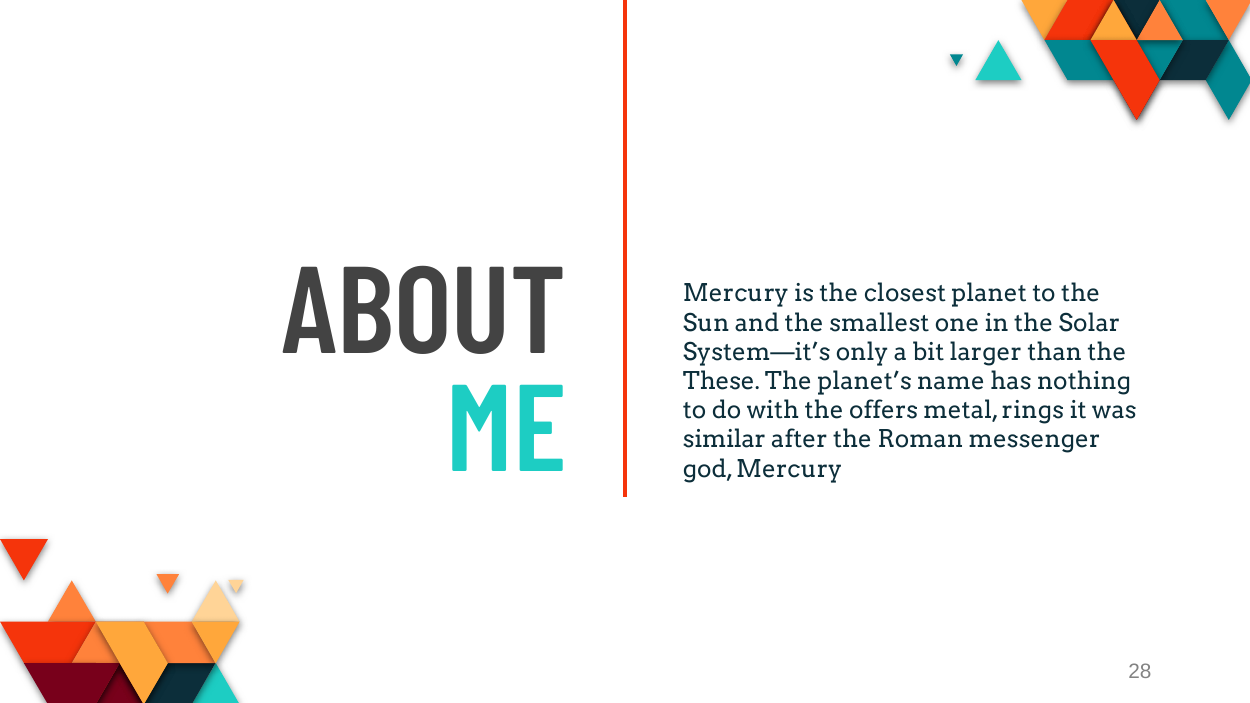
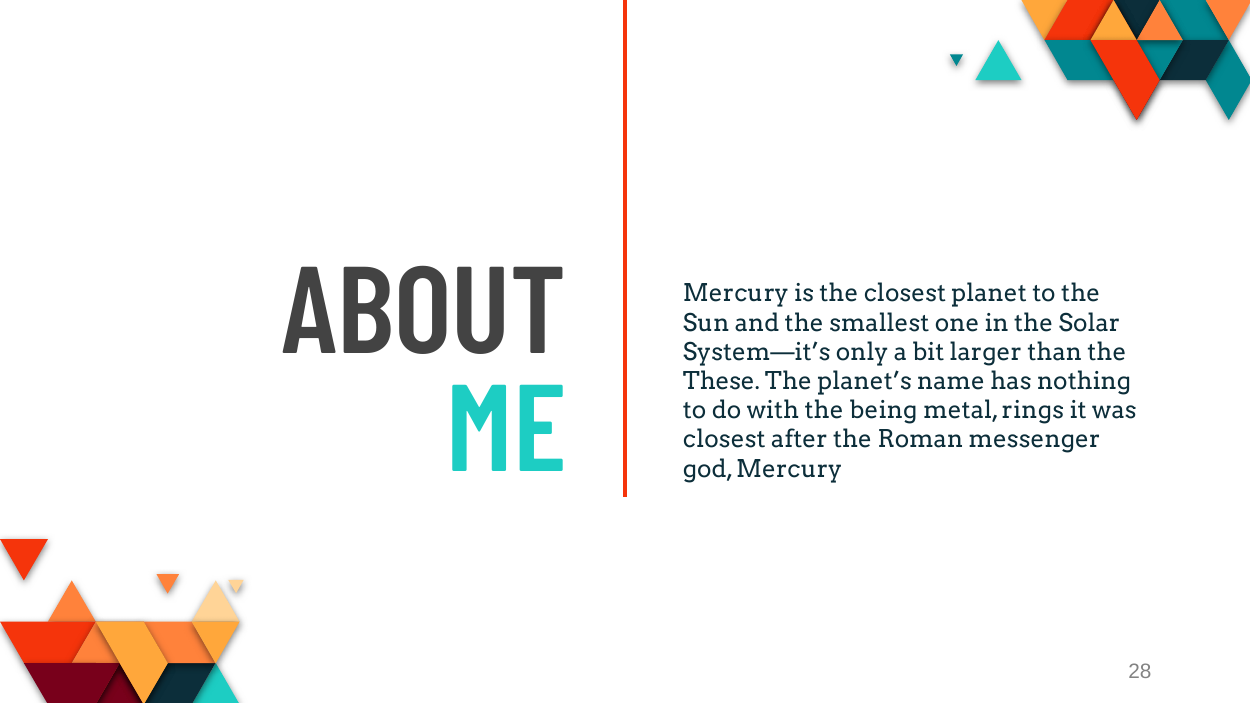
offers: offers -> being
similar at (725, 440): similar -> closest
